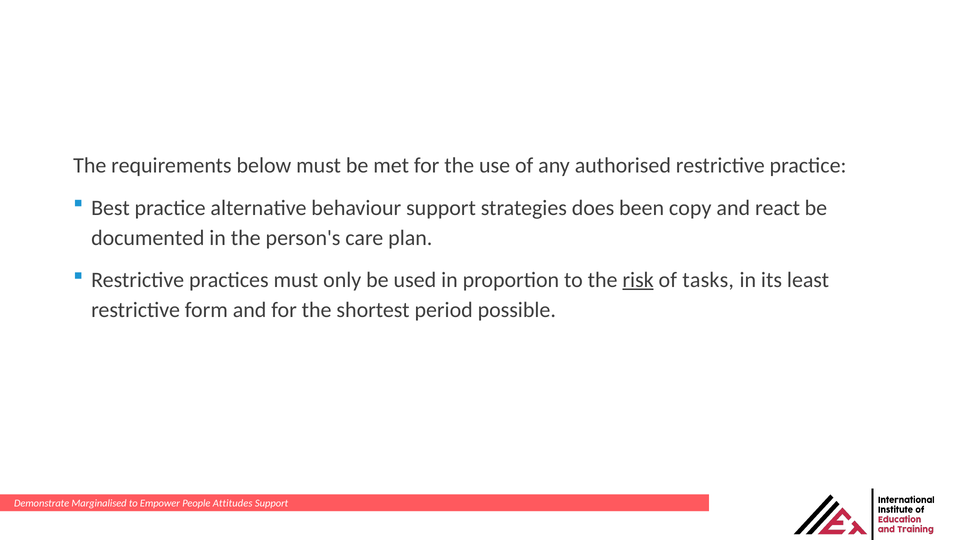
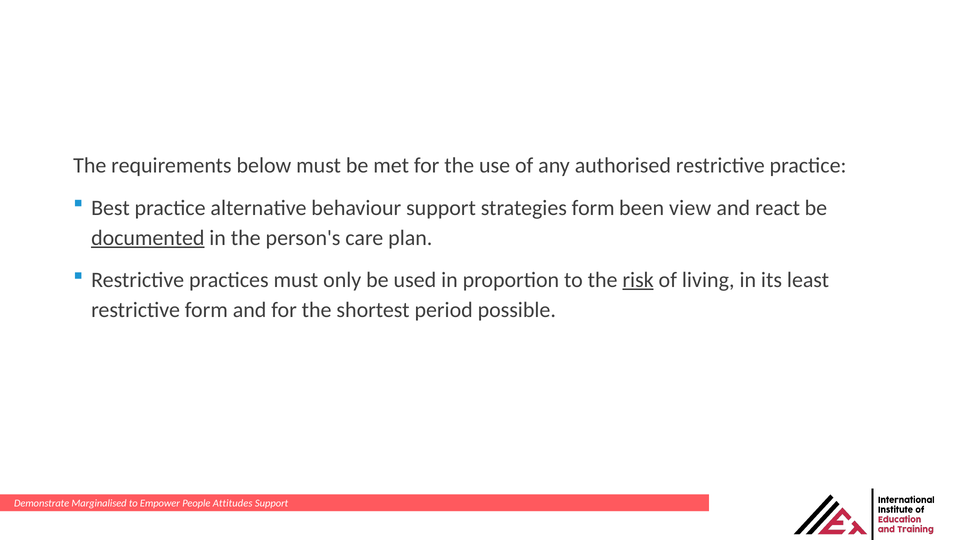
strategies does: does -> form
copy: copy -> view
documented underline: none -> present
tasks: tasks -> living
